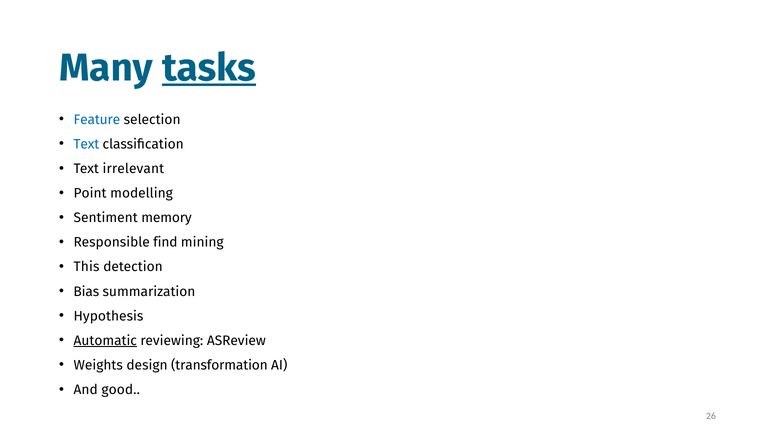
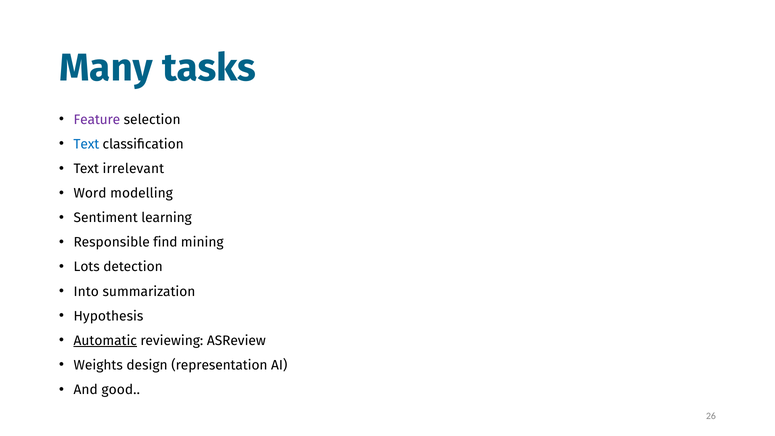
tasks underline: present -> none
Feature colour: blue -> purple
Point: Point -> Word
memory: memory -> learning
This: This -> Lots
Bias: Bias -> Into
transformation: transformation -> representation
